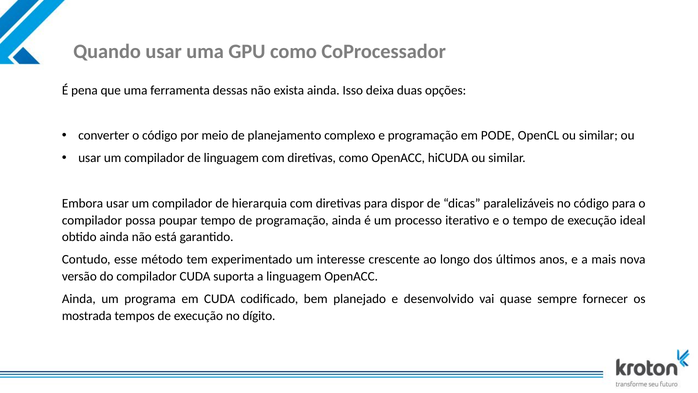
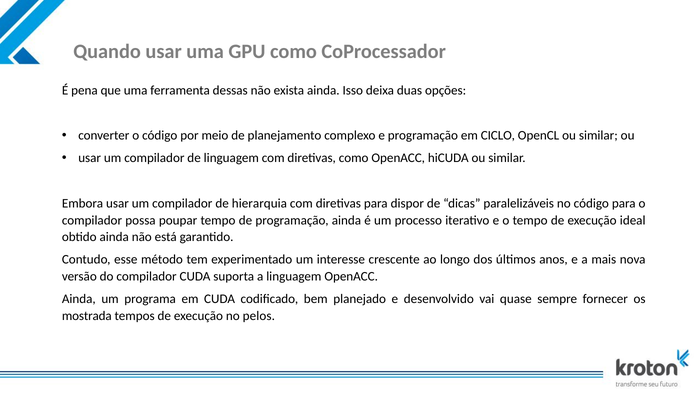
PODE: PODE -> CICLO
dígito: dígito -> pelos
